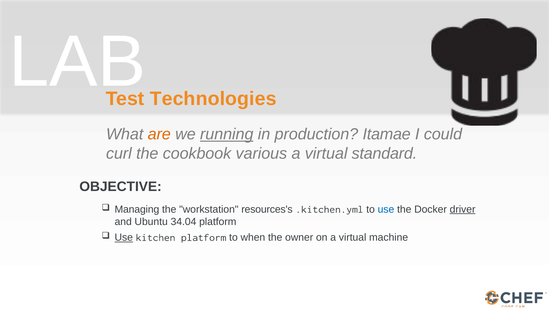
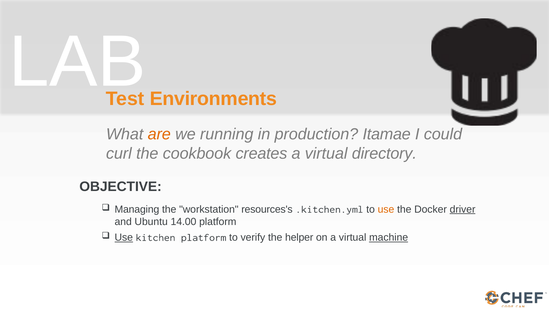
Technologies: Technologies -> Environments
running underline: present -> none
various: various -> creates
standard: standard -> directory
use at (386, 209) colour: blue -> orange
34.04: 34.04 -> 14.00
when: when -> verify
owner: owner -> helper
machine underline: none -> present
